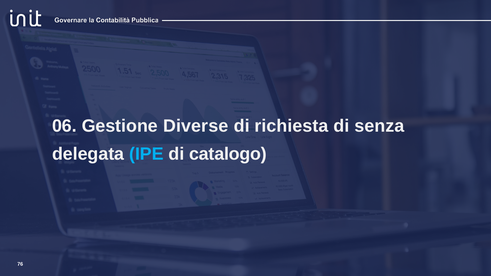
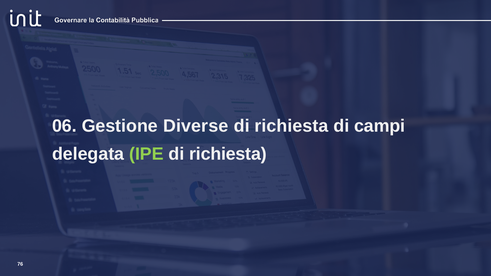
senza: senza -> campi
IPE colour: light blue -> light green
catalogo at (228, 154): catalogo -> richiesta
